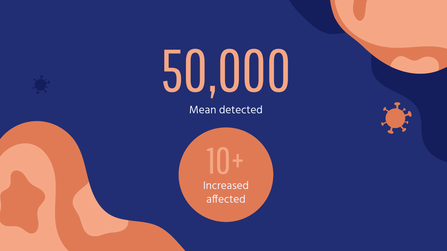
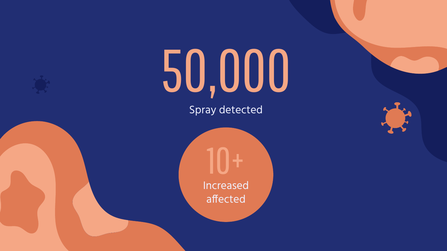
Mean: Mean -> Spray
